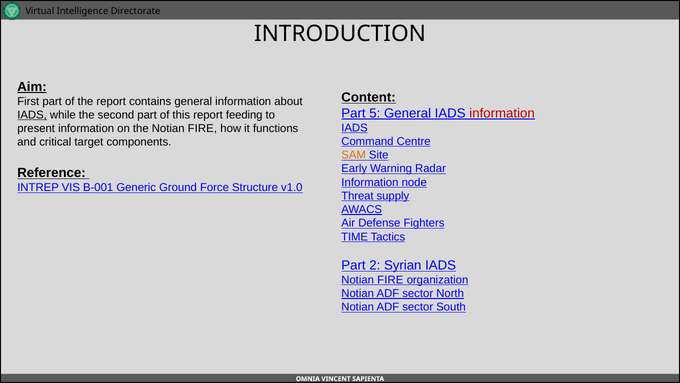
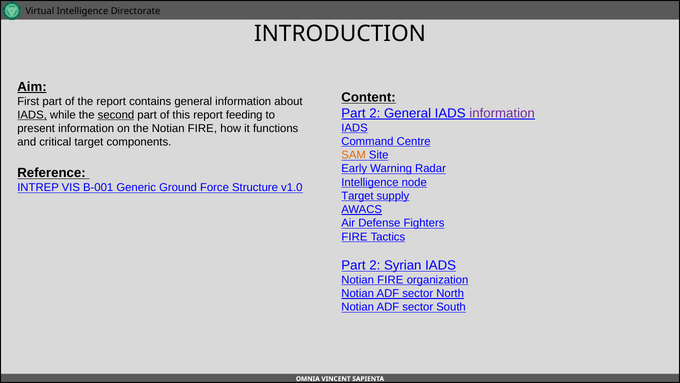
5 at (375, 113): 5 -> 2
information at (502, 113) colour: red -> purple
second underline: none -> present
Information at (370, 182): Information -> Intelligence
Threat at (357, 196): Threat -> Target
TIME at (355, 236): TIME -> FIRE
